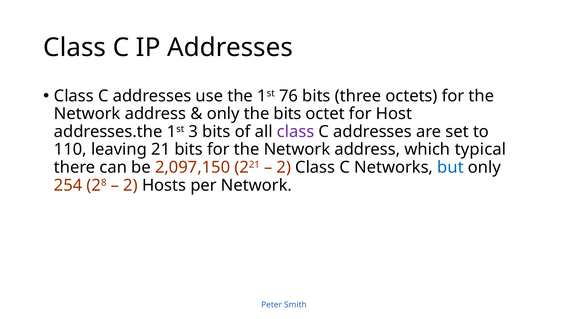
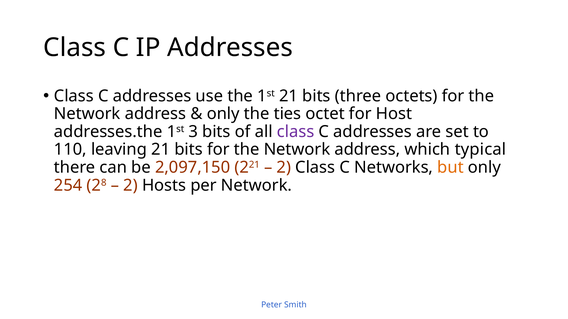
1st 76: 76 -> 21
the bits: bits -> ties
but colour: blue -> orange
